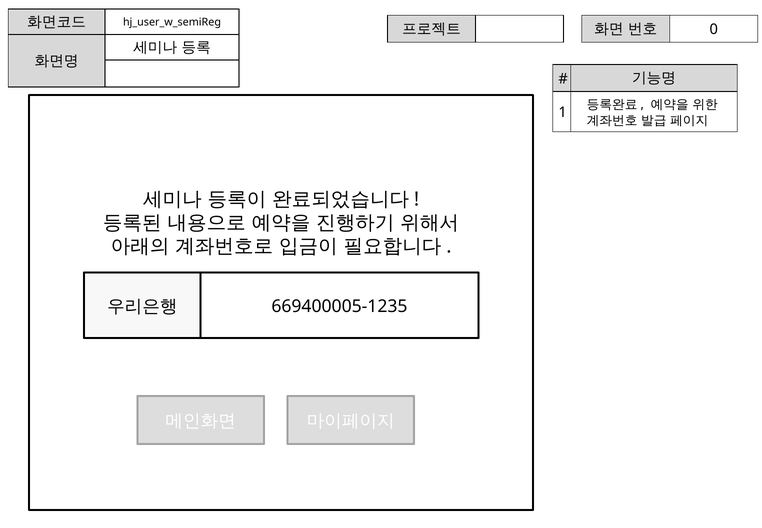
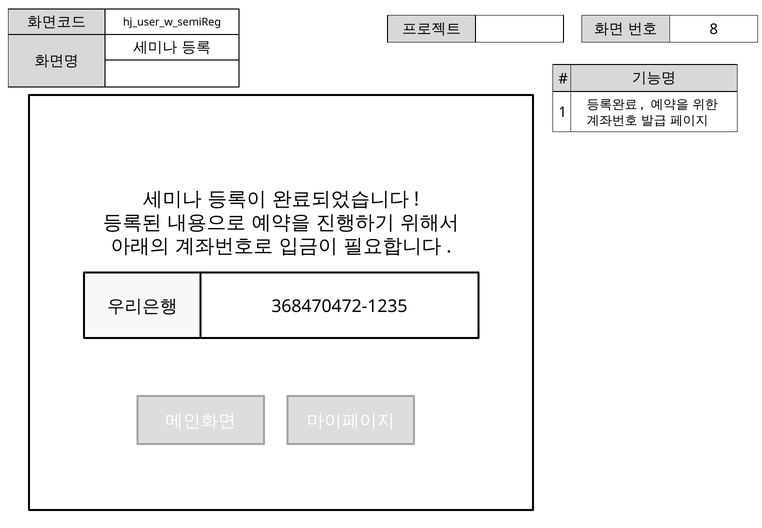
0: 0 -> 8
669400005-1235: 669400005-1235 -> 368470472-1235
